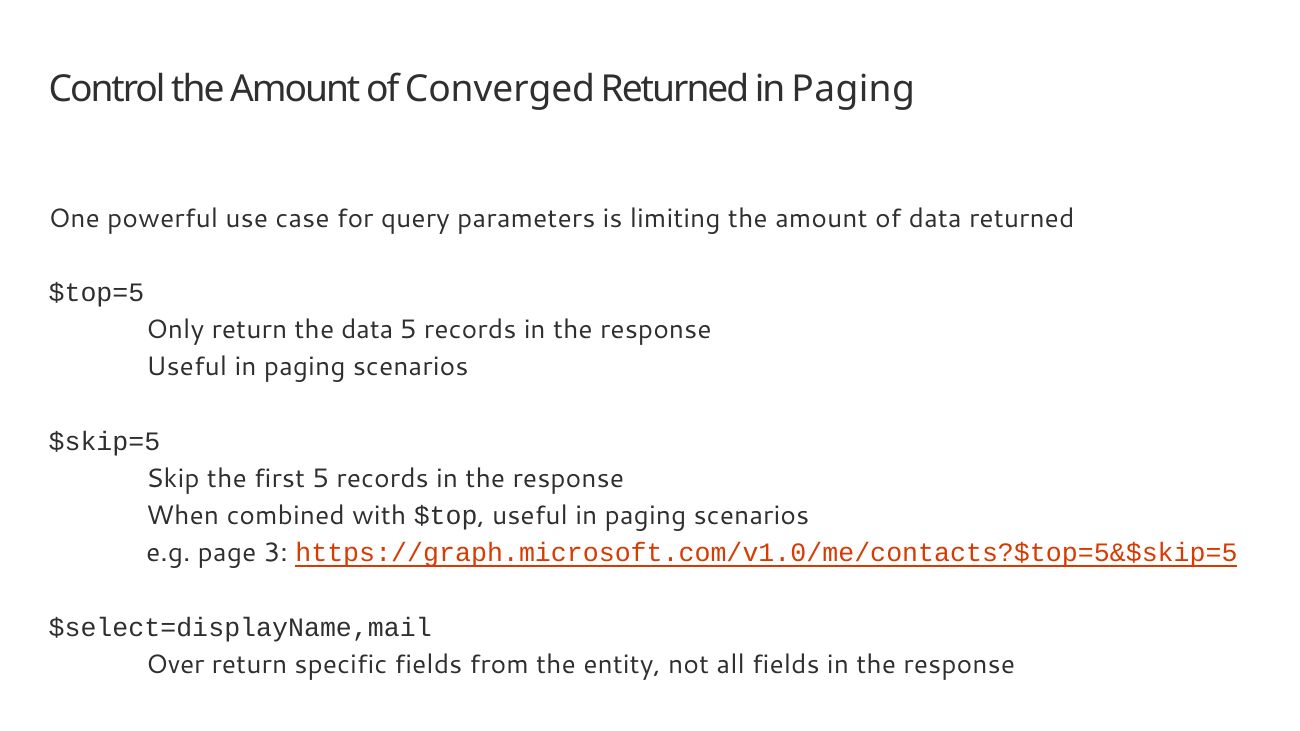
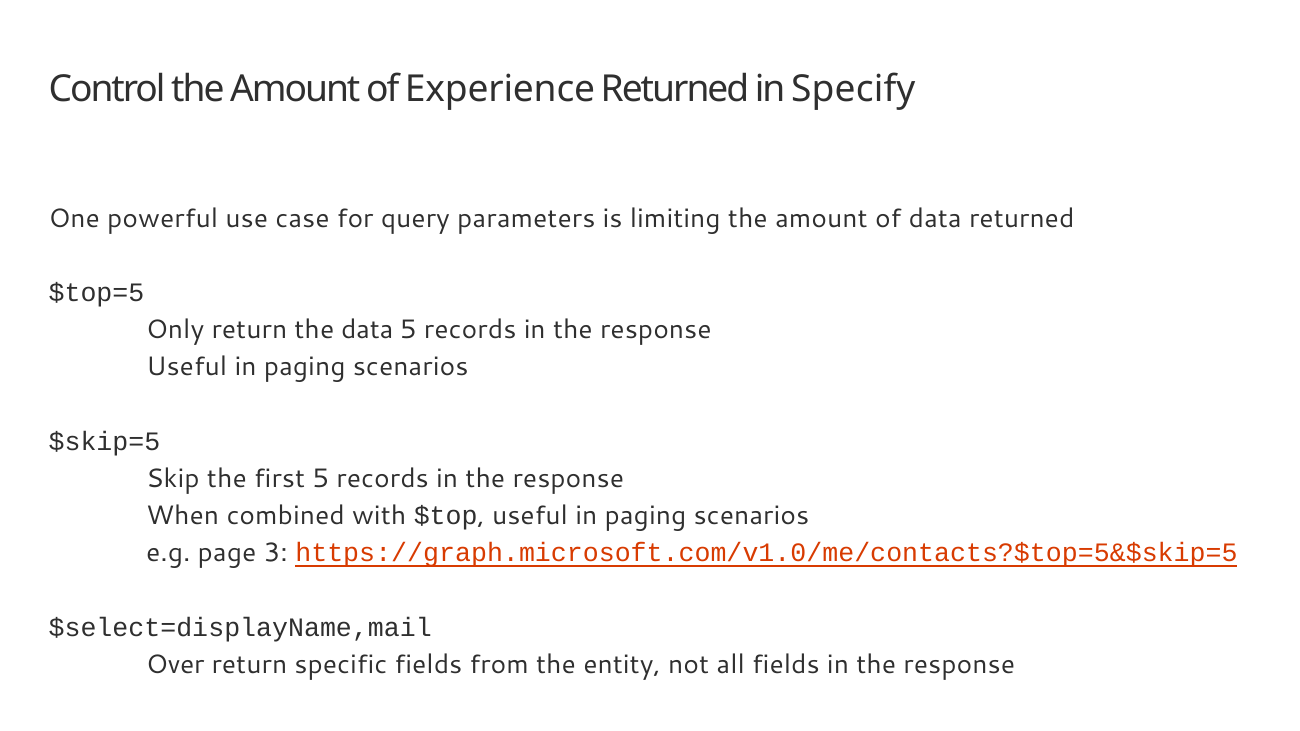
Converged: Converged -> Experience
Returned in Paging: Paging -> Specify
